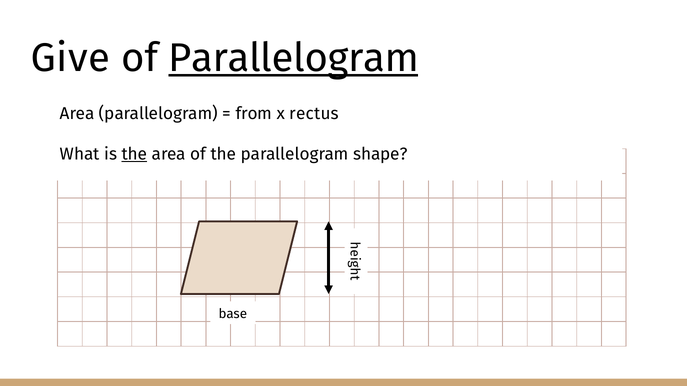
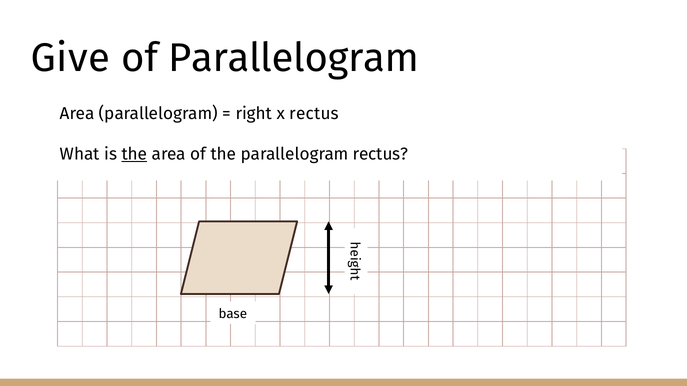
Parallelogram at (294, 58) underline: present -> none
from: from -> right
parallelogram shape: shape -> rectus
